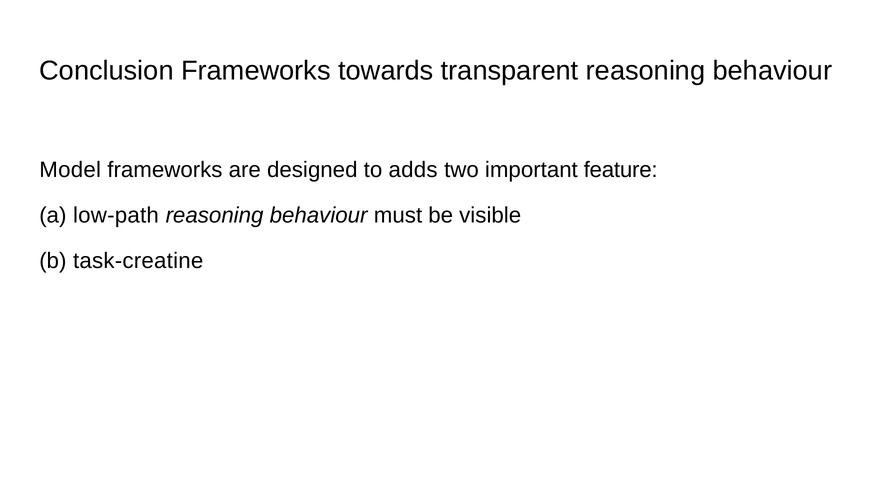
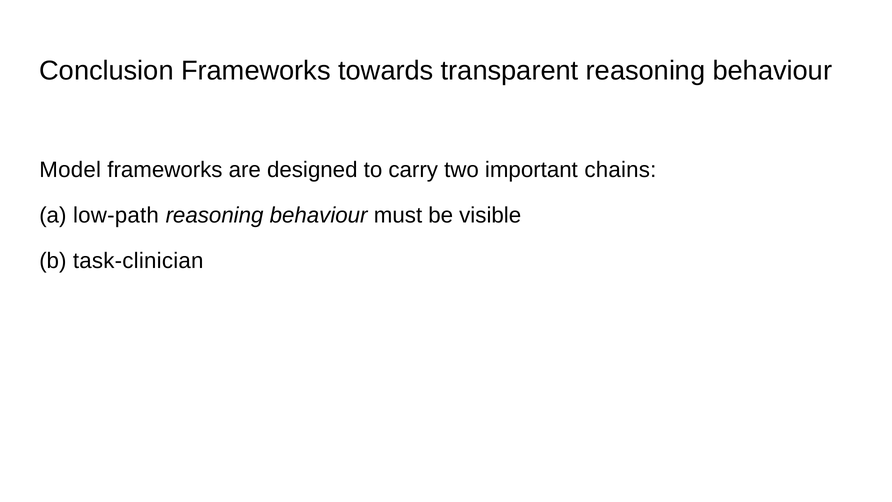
adds: adds -> carry
feature: feature -> chains
task-creatine: task-creatine -> task-clinician
